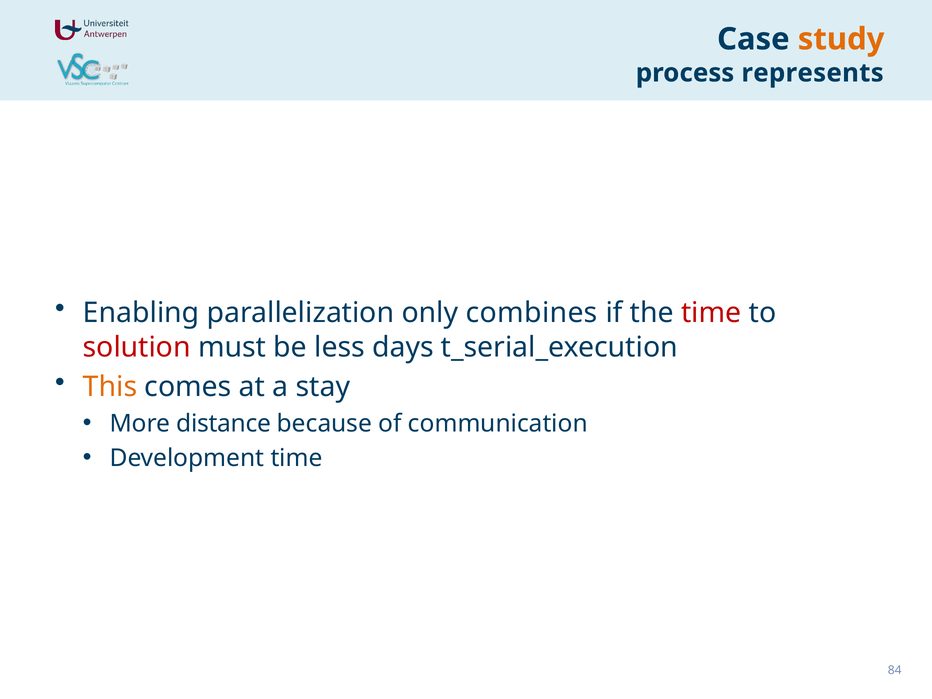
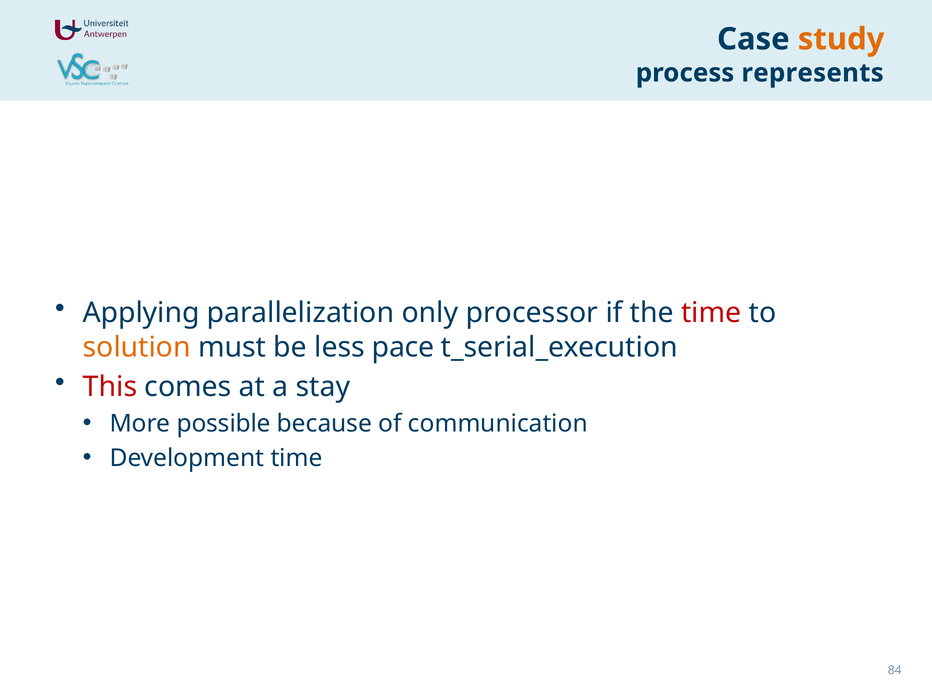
Enabling: Enabling -> Applying
combines: combines -> processor
solution colour: red -> orange
days: days -> pace
This colour: orange -> red
distance: distance -> possible
